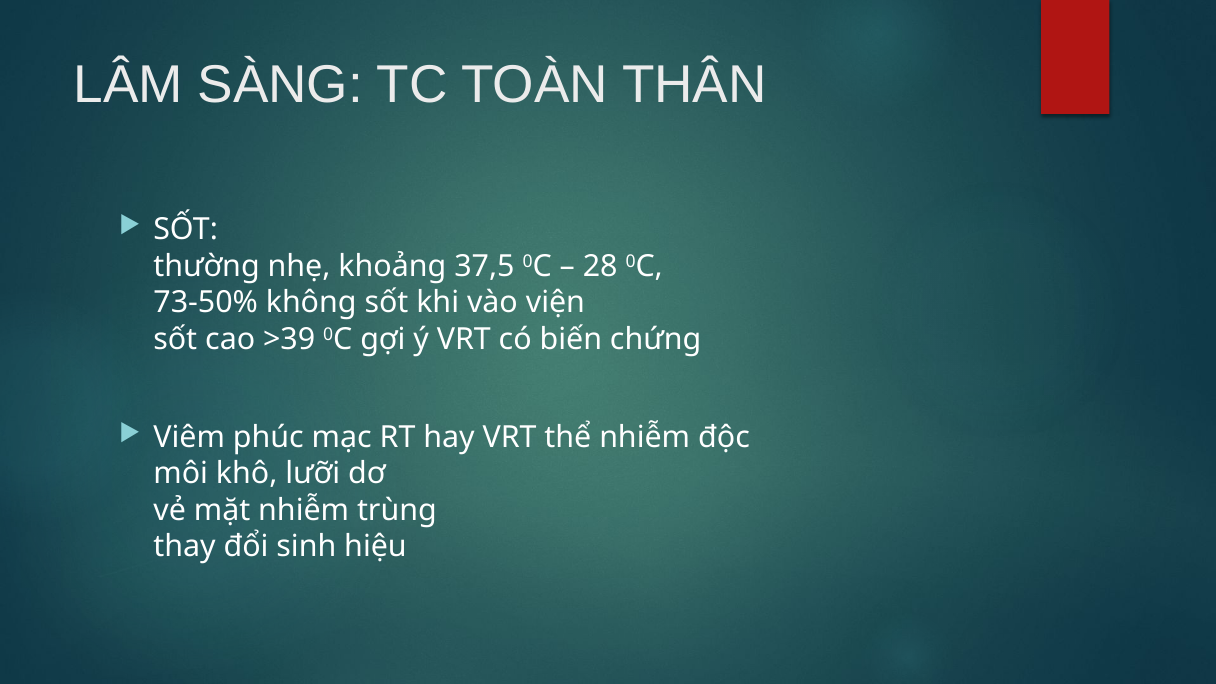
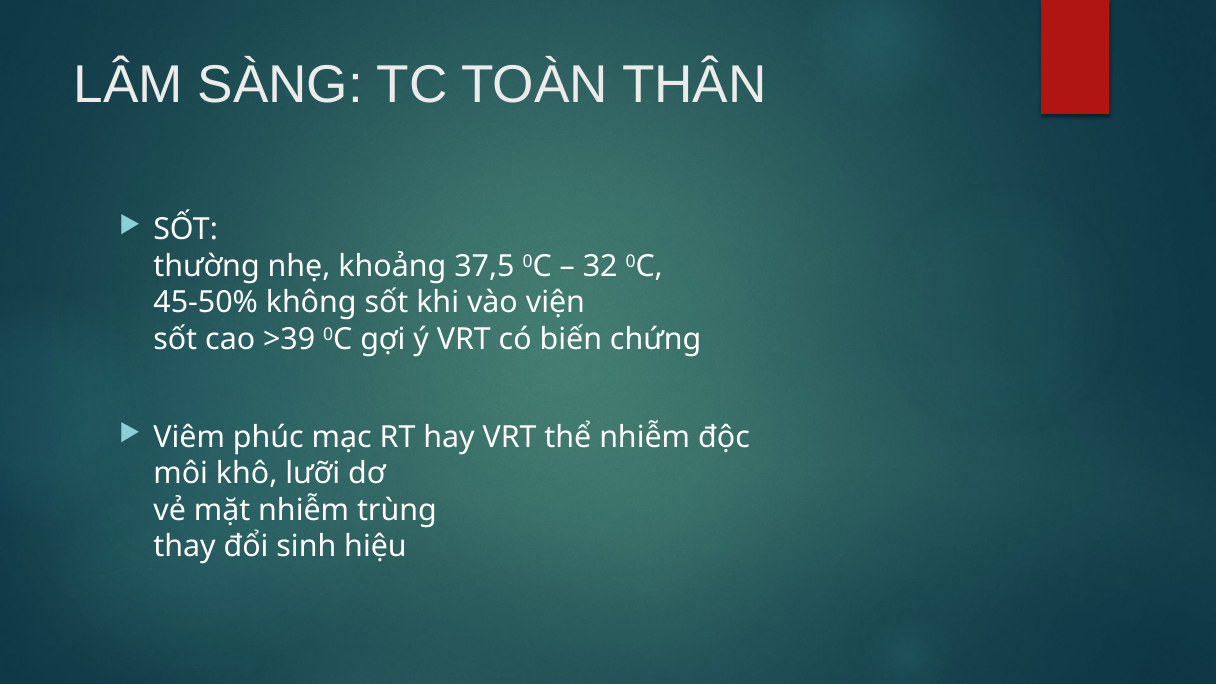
28: 28 -> 32
73-50%: 73-50% -> 45-50%
